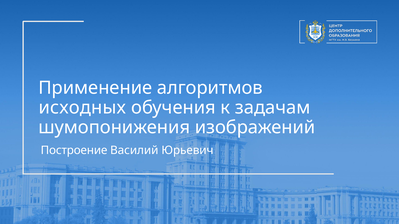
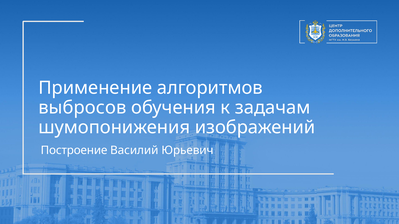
исходных: исходных -> выбросов
